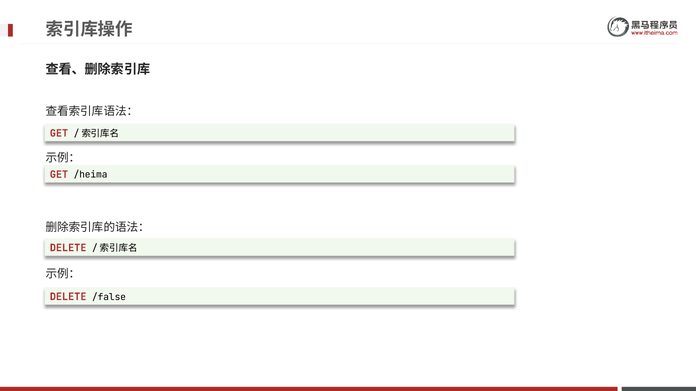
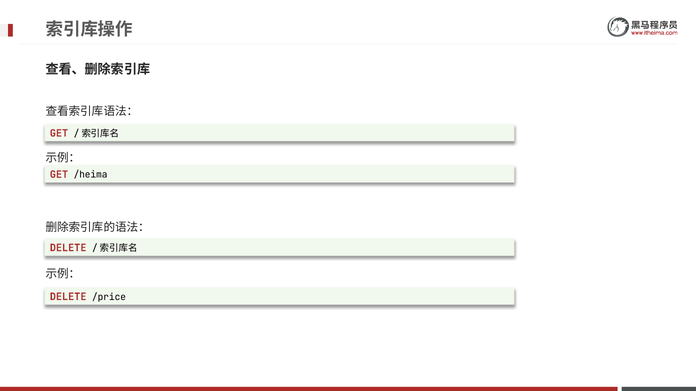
/false: /false -> /price
